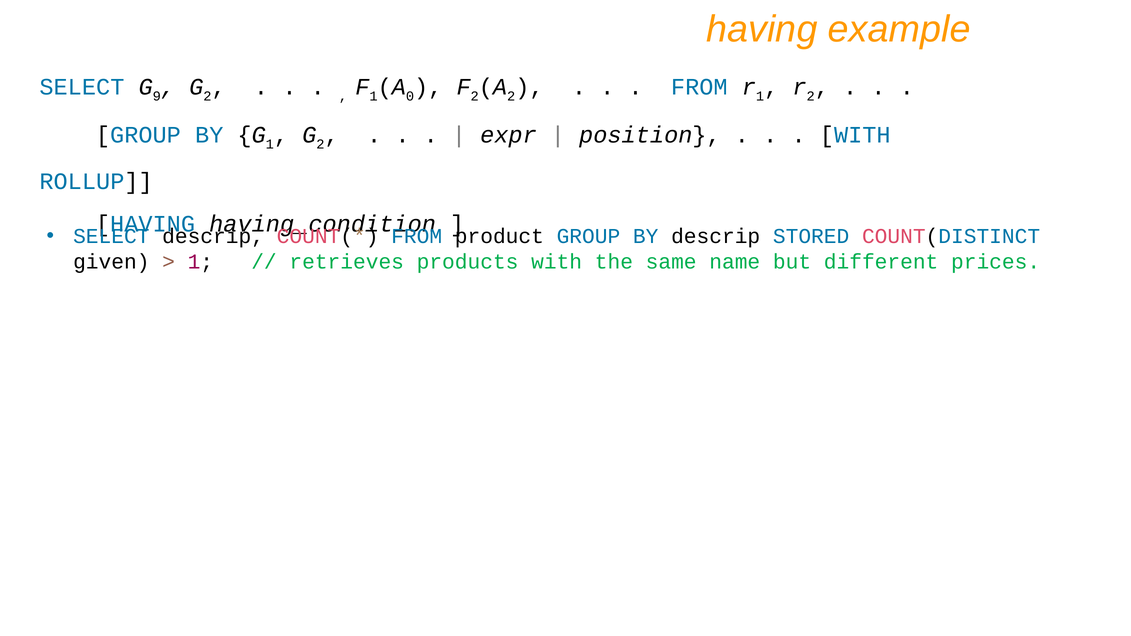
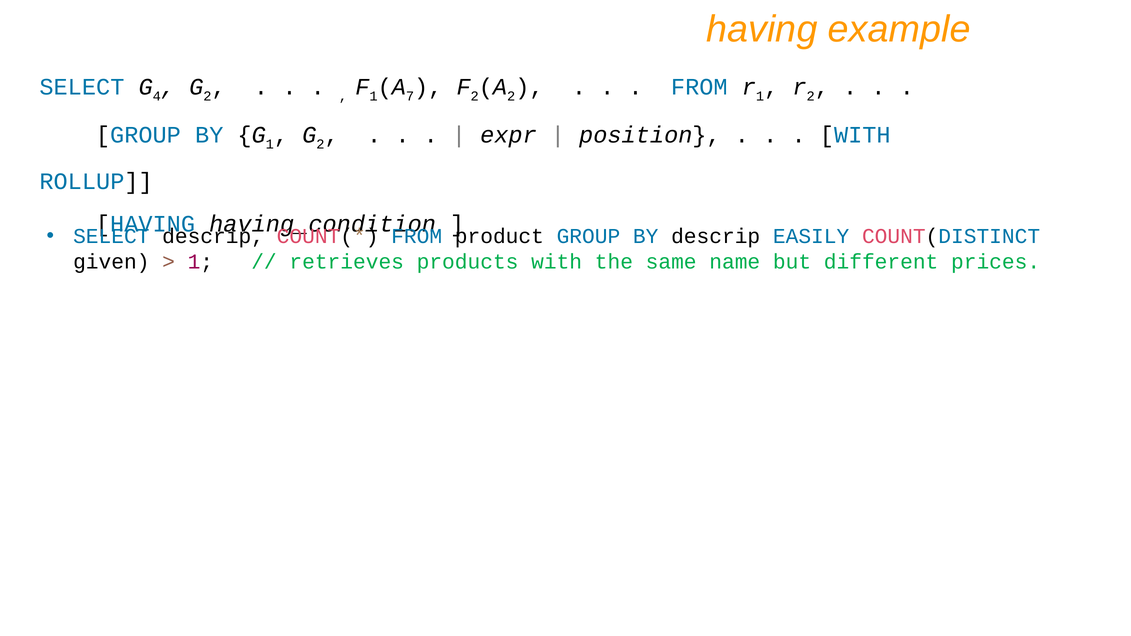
9: 9 -> 4
0: 0 -> 7
STORED: STORED -> EASILY
